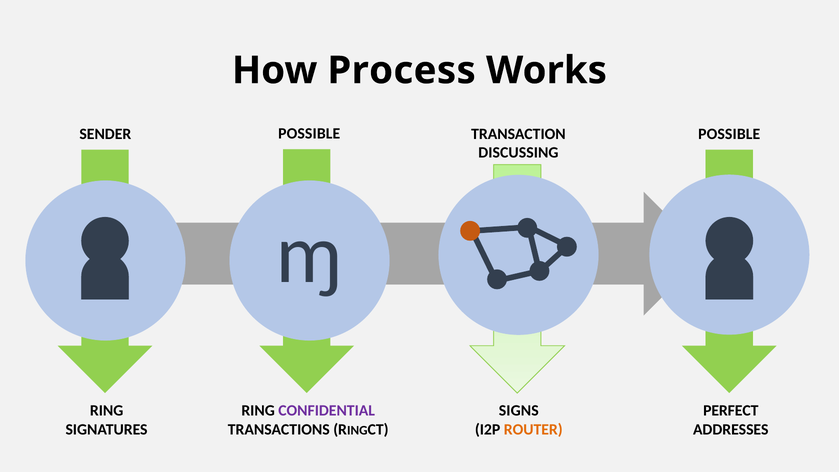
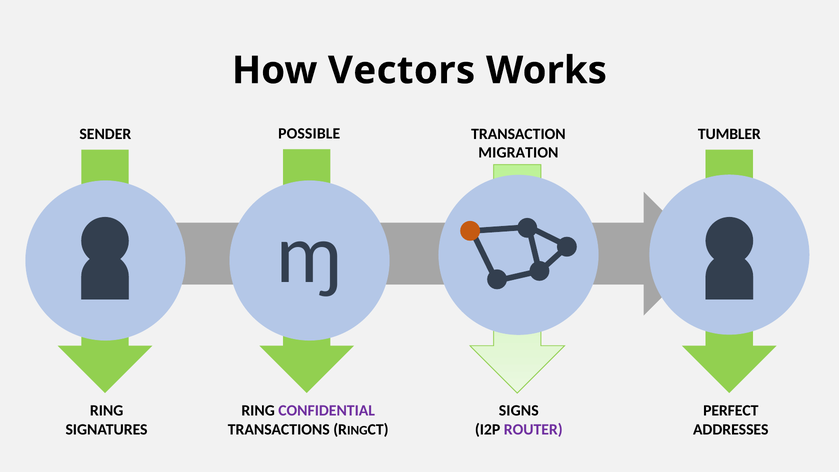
Process: Process -> Vectors
SENDER POSSIBLE: POSSIBLE -> TUMBLER
DISCUSSING: DISCUSSING -> MIGRATION
ROUTER colour: orange -> purple
